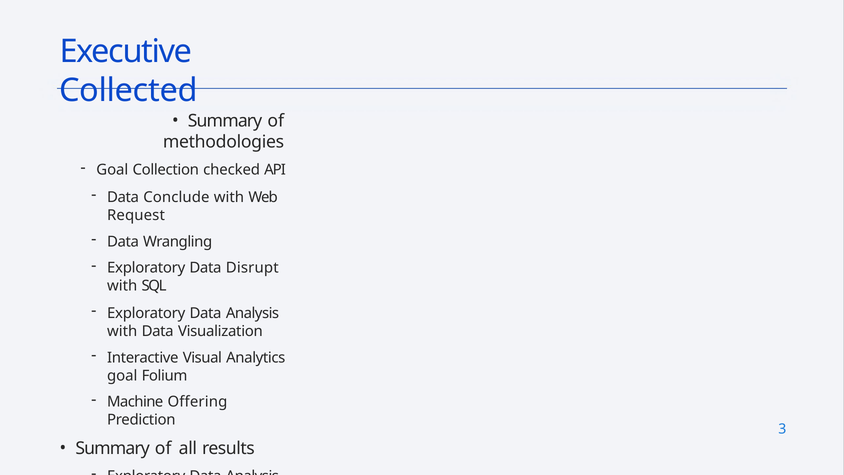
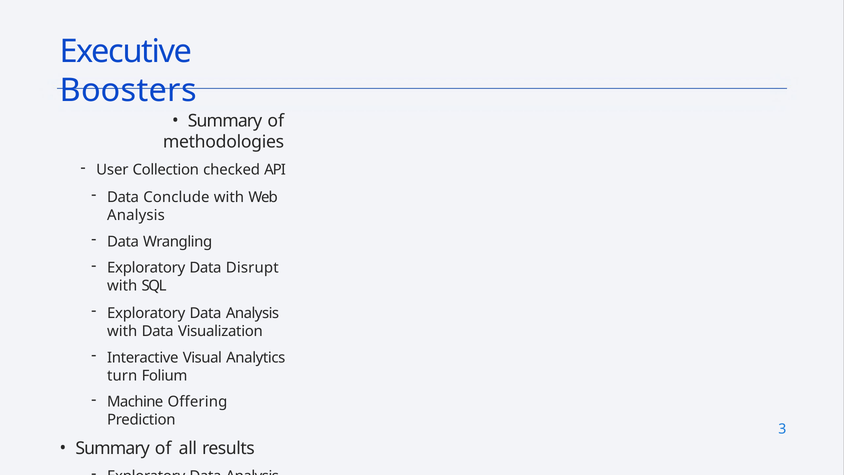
Collected: Collected -> Boosters
Goal at (112, 170): Goal -> User
Request at (136, 215): Request -> Analysis
goal at (122, 375): goal -> turn
